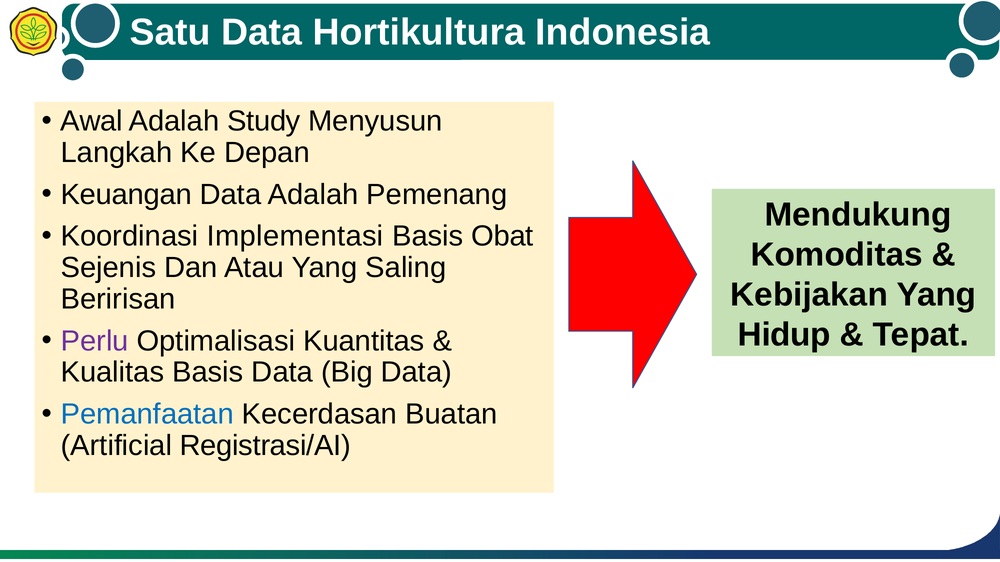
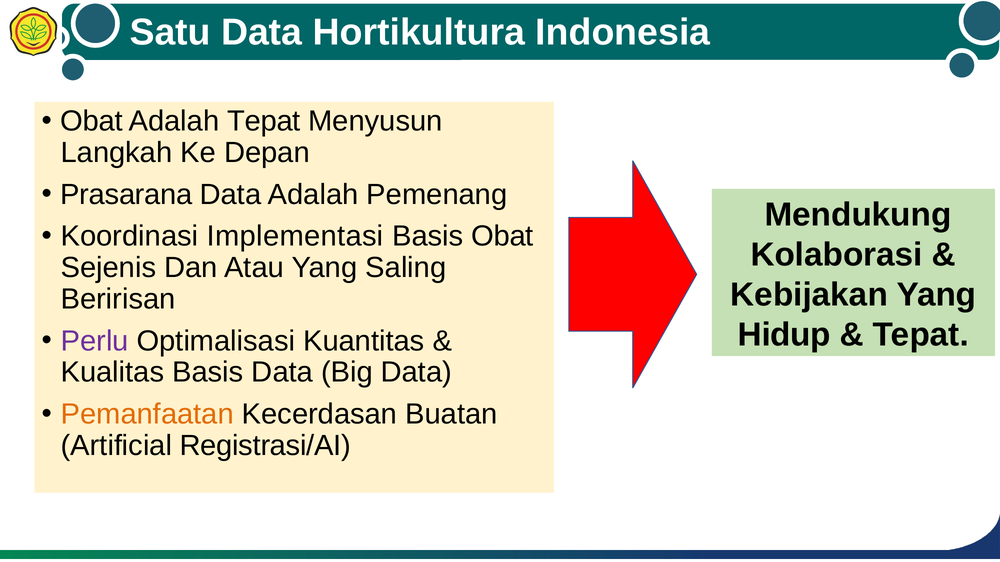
Awal at (92, 121): Awal -> Obat
Adalah Study: Study -> Tepat
Keuangan: Keuangan -> Prasarana
Komoditas: Komoditas -> Kolaborasi
Pemanfaatan colour: blue -> orange
